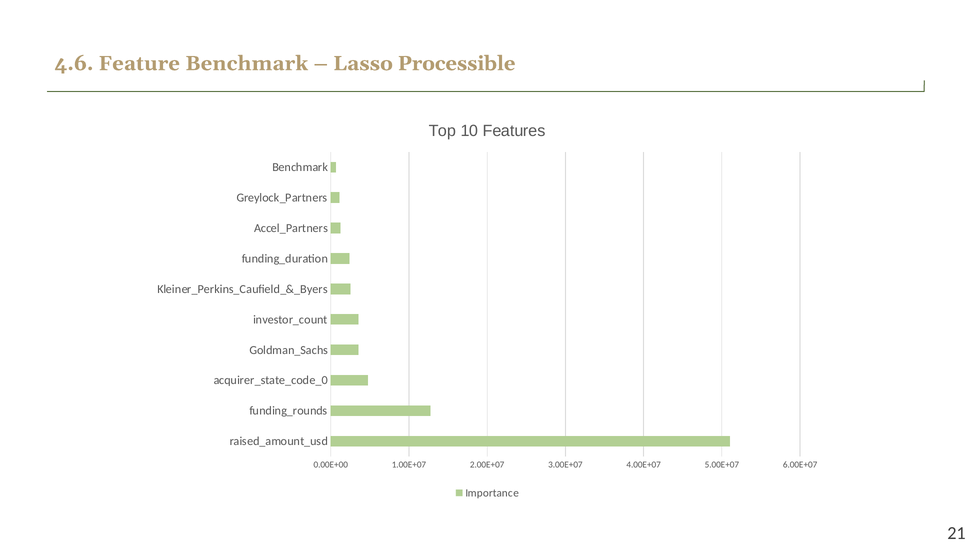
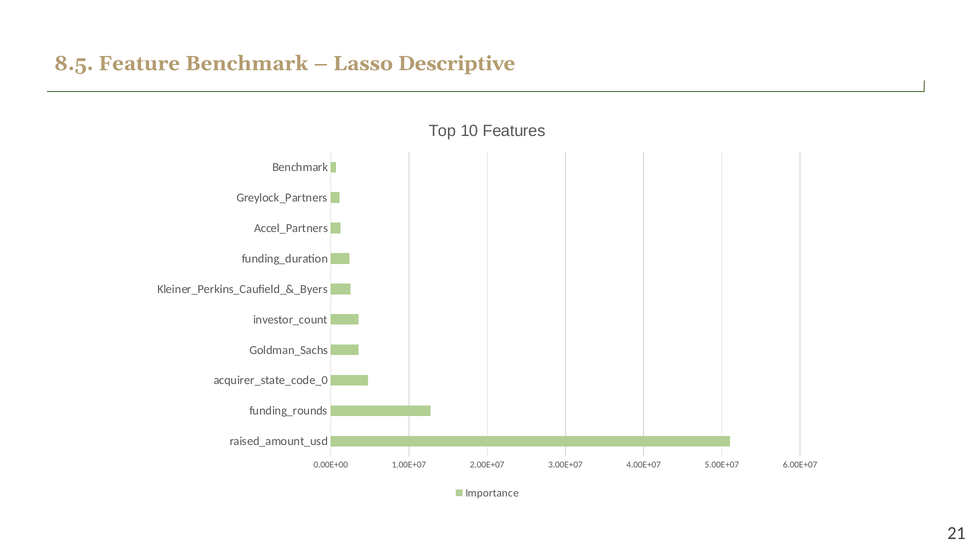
4.6: 4.6 -> 8.5
Processible: Processible -> Descriptive
